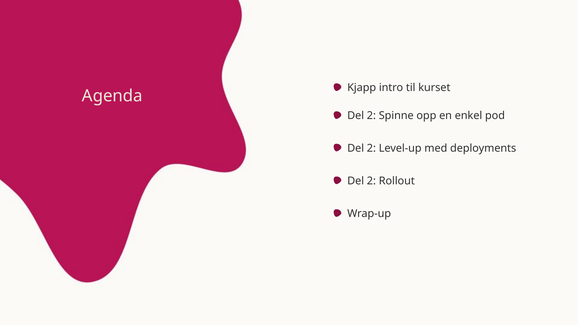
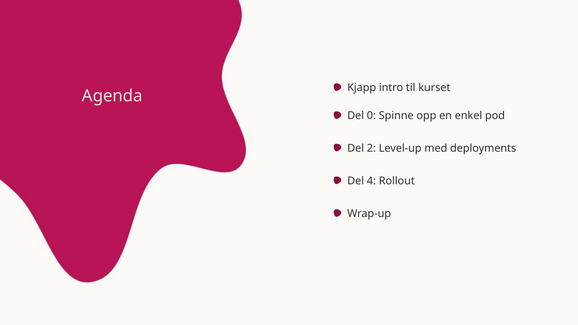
2 at (371, 116): 2 -> 0
2 at (371, 181): 2 -> 4
